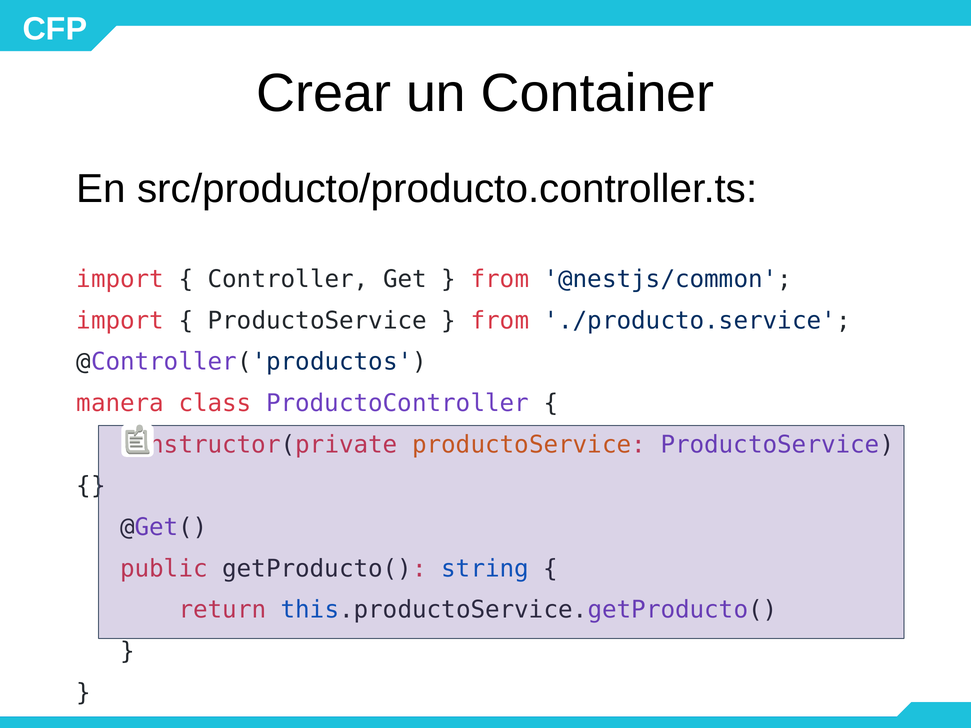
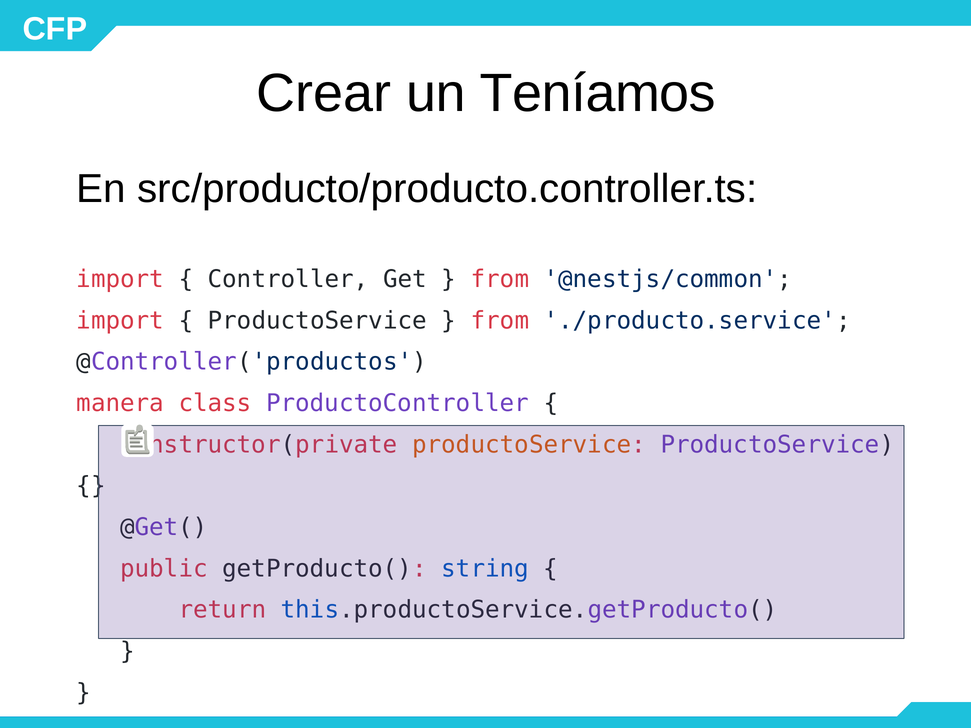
Container: Container -> Teníamos
